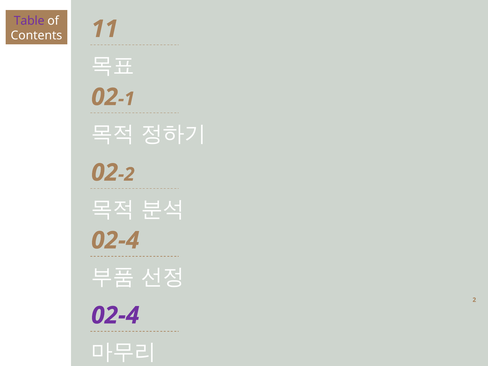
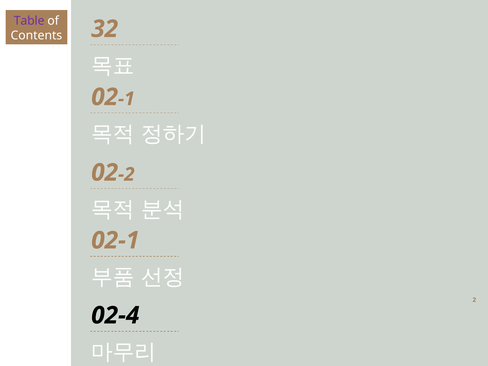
11: 11 -> 32
02-4 at (115, 240): 02-4 -> 02-1
02-4 at (115, 315) colour: purple -> black
